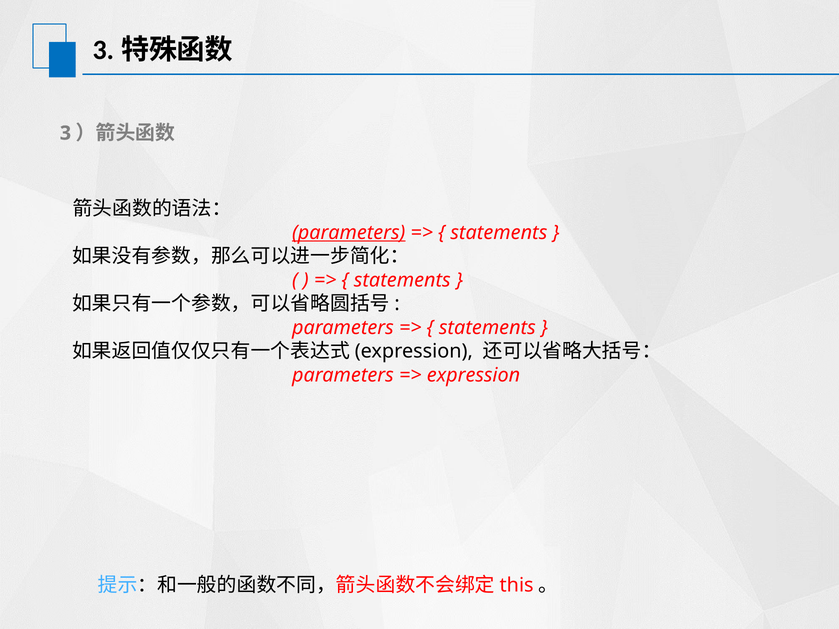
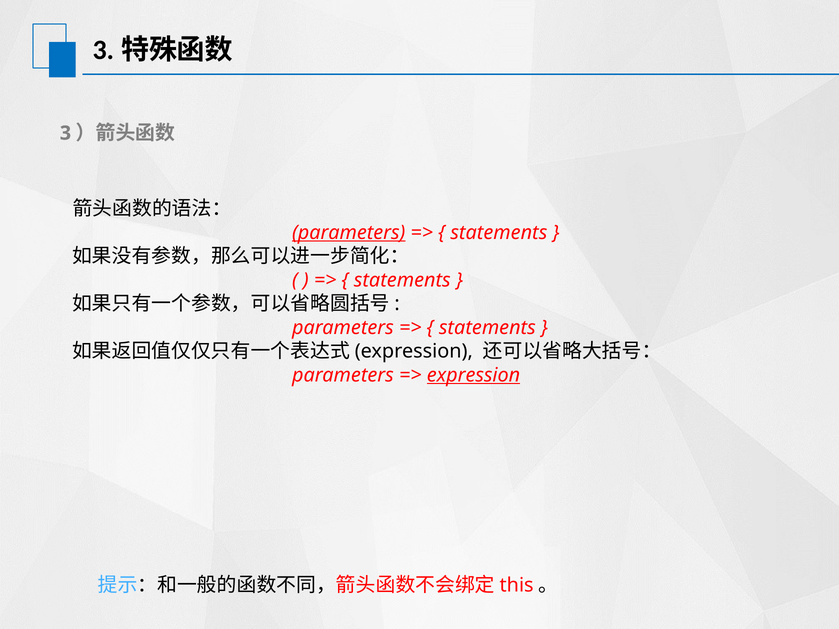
expression underline: none -> present
